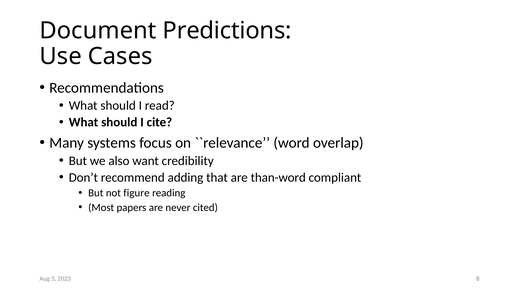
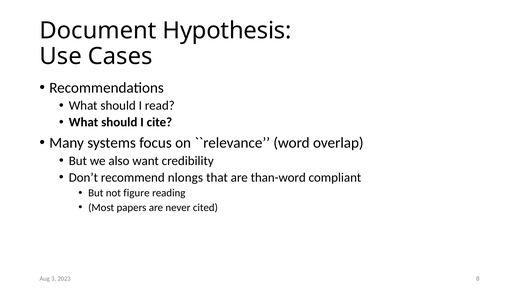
Predictions: Predictions -> Hypothesis
adding: adding -> nlongs
